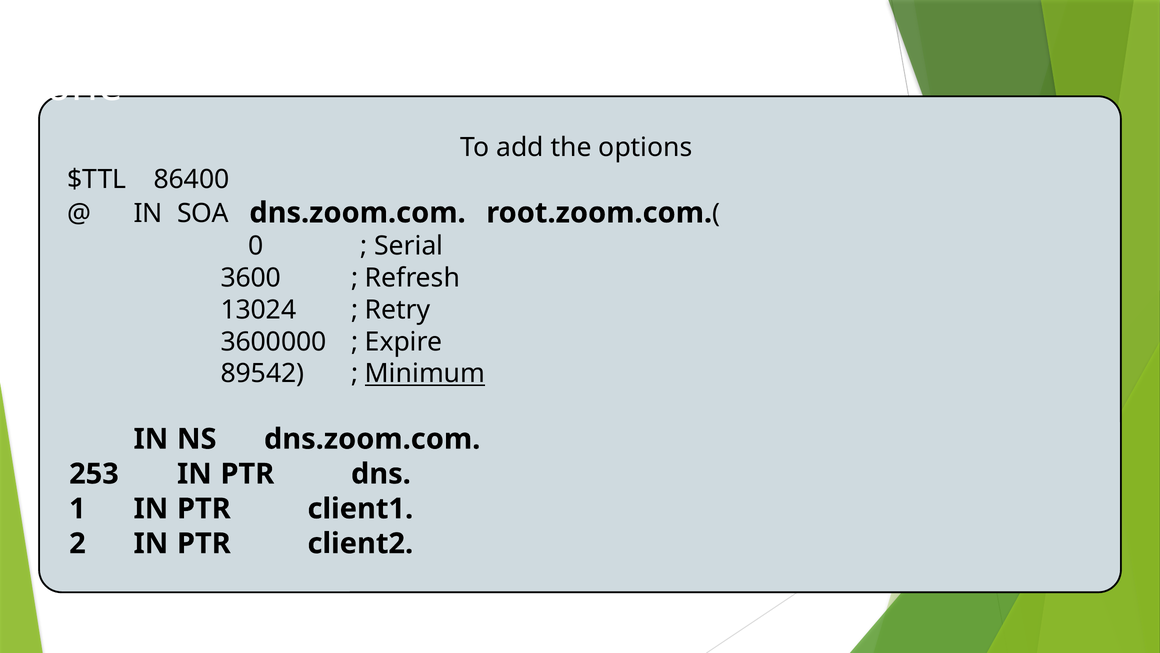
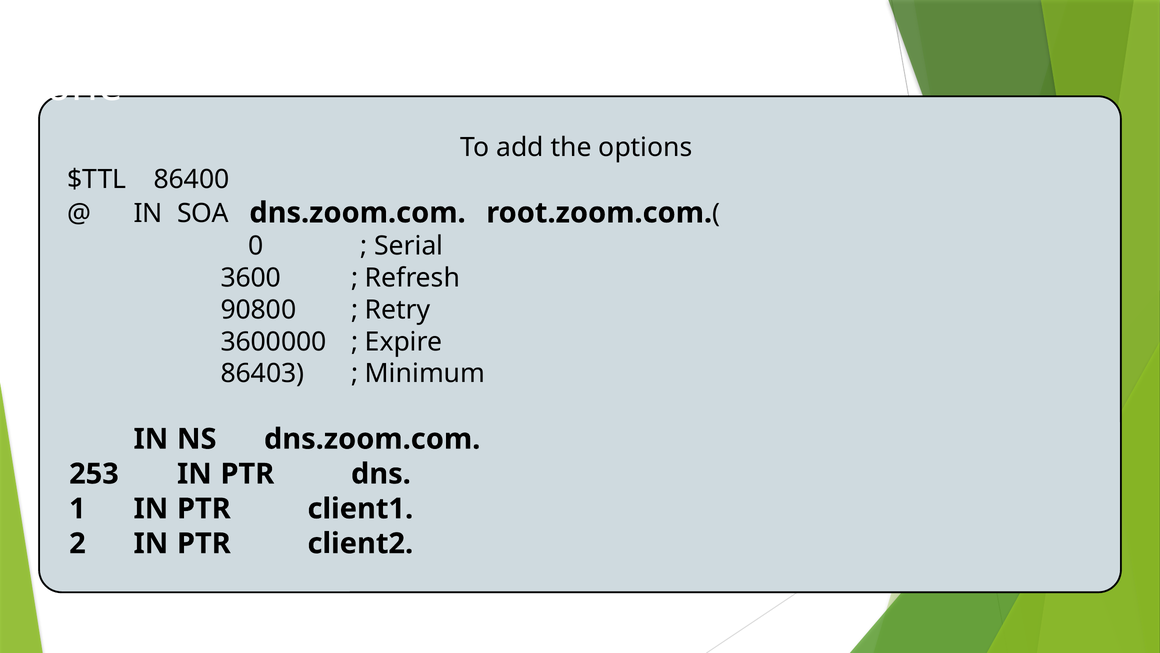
13024: 13024 -> 90800
89542: 89542 -> 86403
Minimum underline: present -> none
